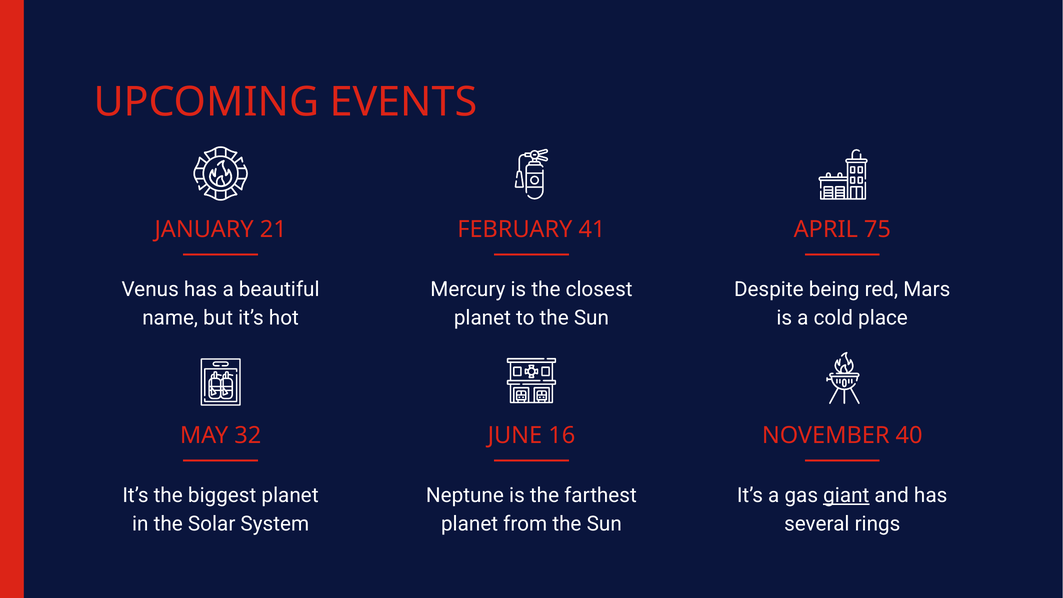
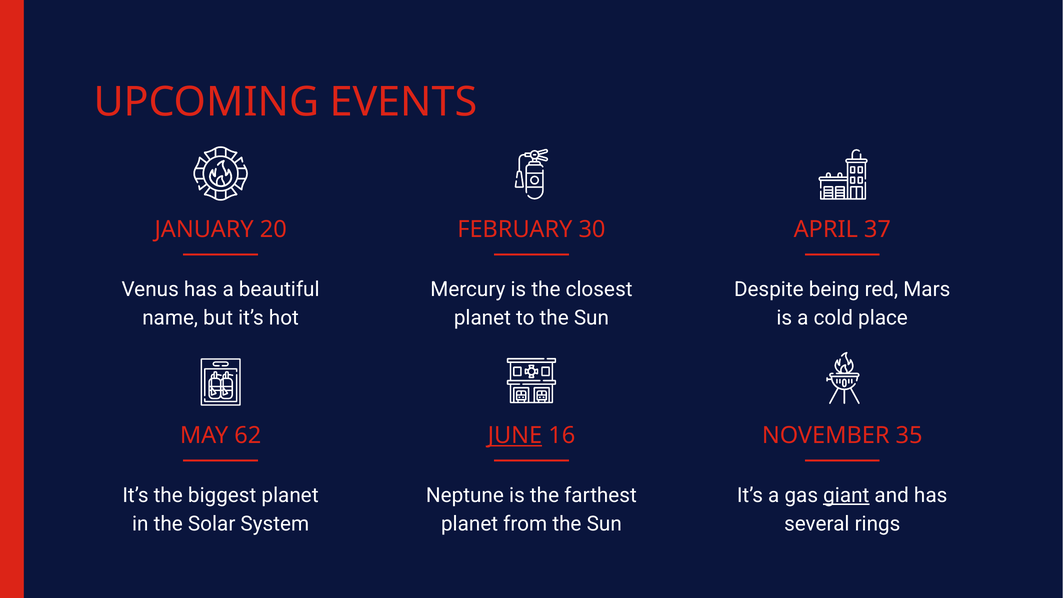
21: 21 -> 20
41: 41 -> 30
75: 75 -> 37
32: 32 -> 62
JUNE underline: none -> present
40: 40 -> 35
